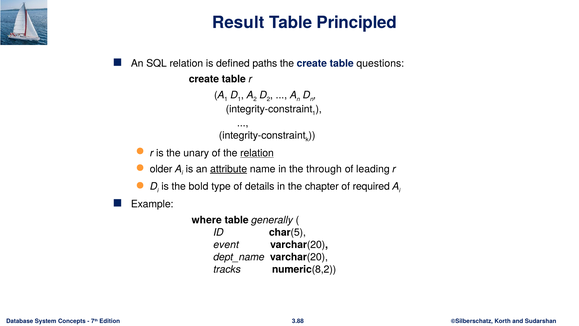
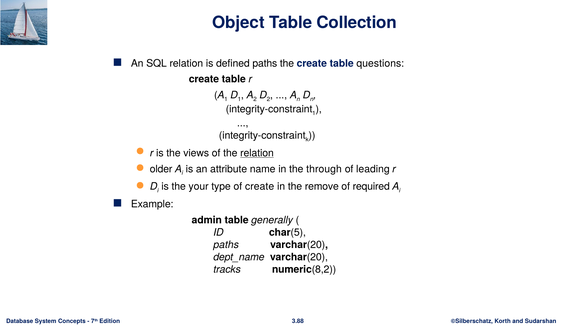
Result: Result -> Object
Principled: Principled -> Collection
unary: unary -> views
attribute underline: present -> none
bold: bold -> your
of details: details -> create
chapter: chapter -> remove
where: where -> admin
event at (226, 244): event -> paths
